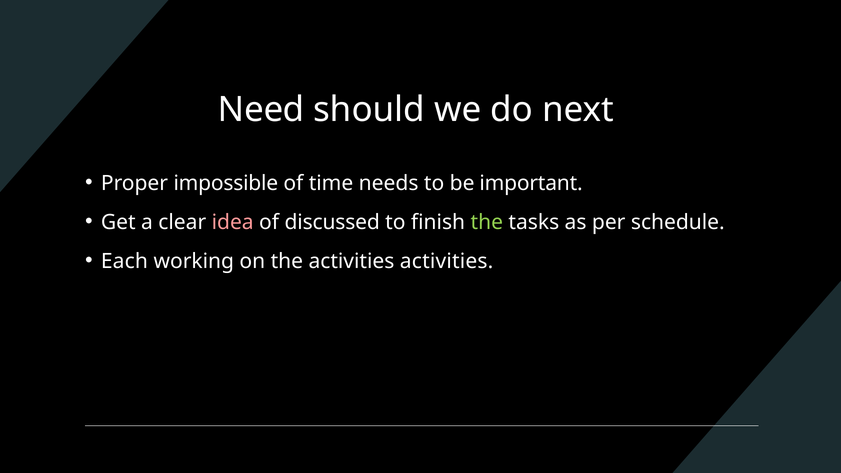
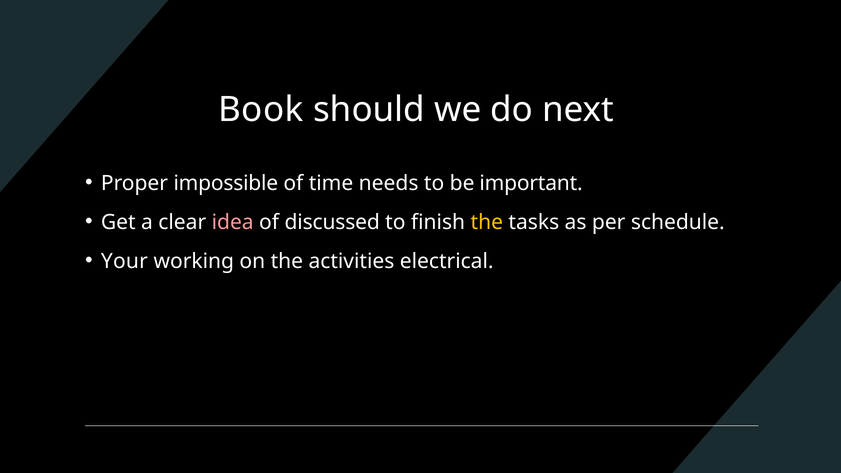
Need: Need -> Book
the at (487, 222) colour: light green -> yellow
Each: Each -> Your
activities activities: activities -> electrical
